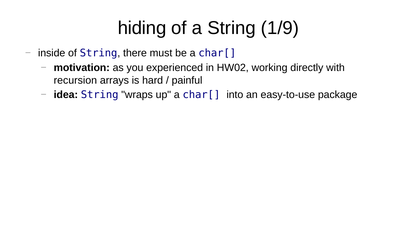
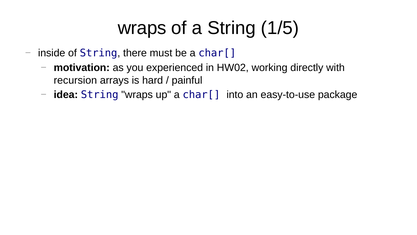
hiding at (142, 28): hiding -> wraps
1/9: 1/9 -> 1/5
